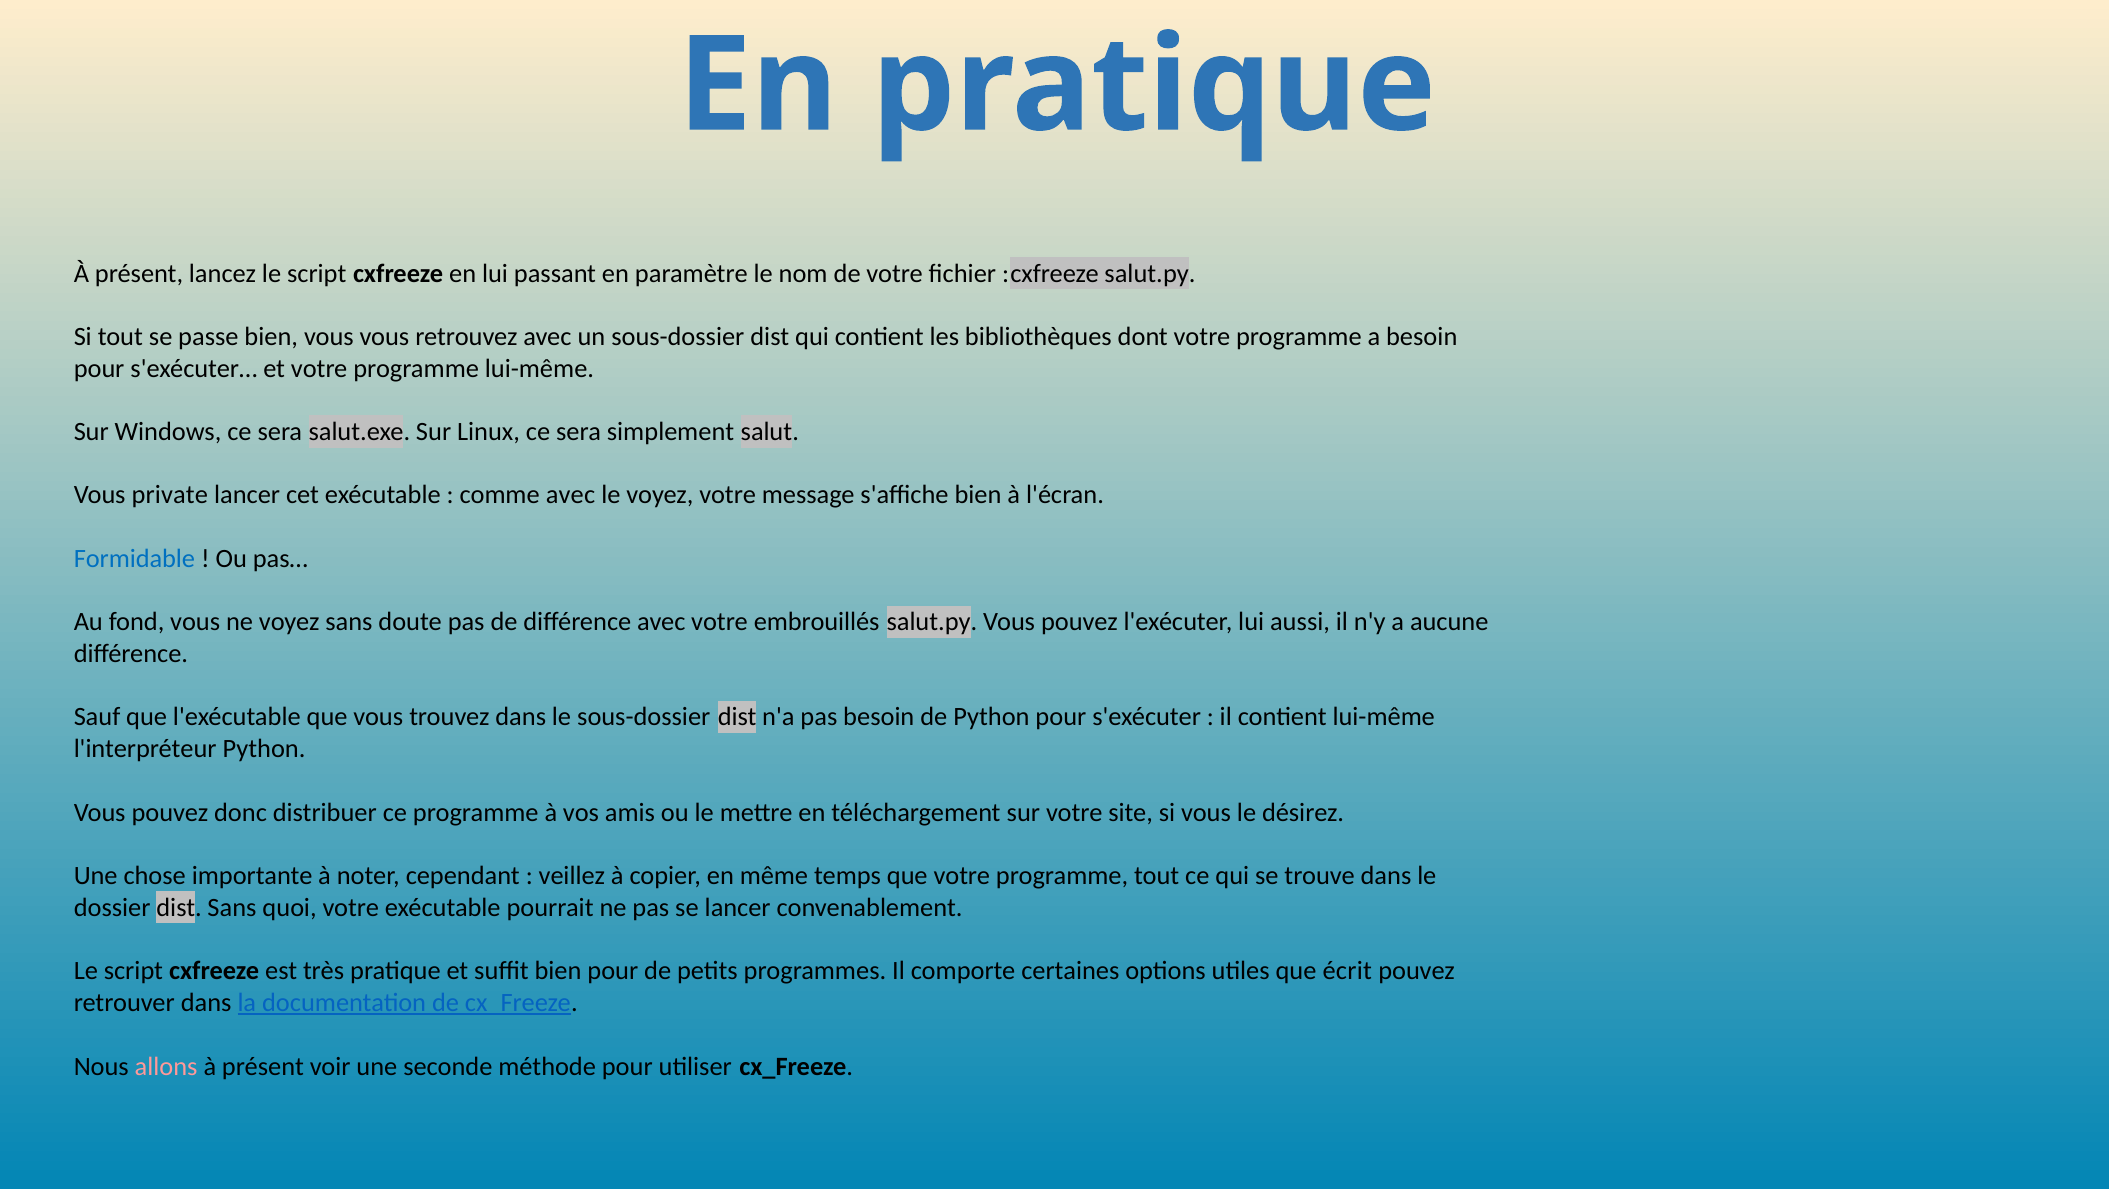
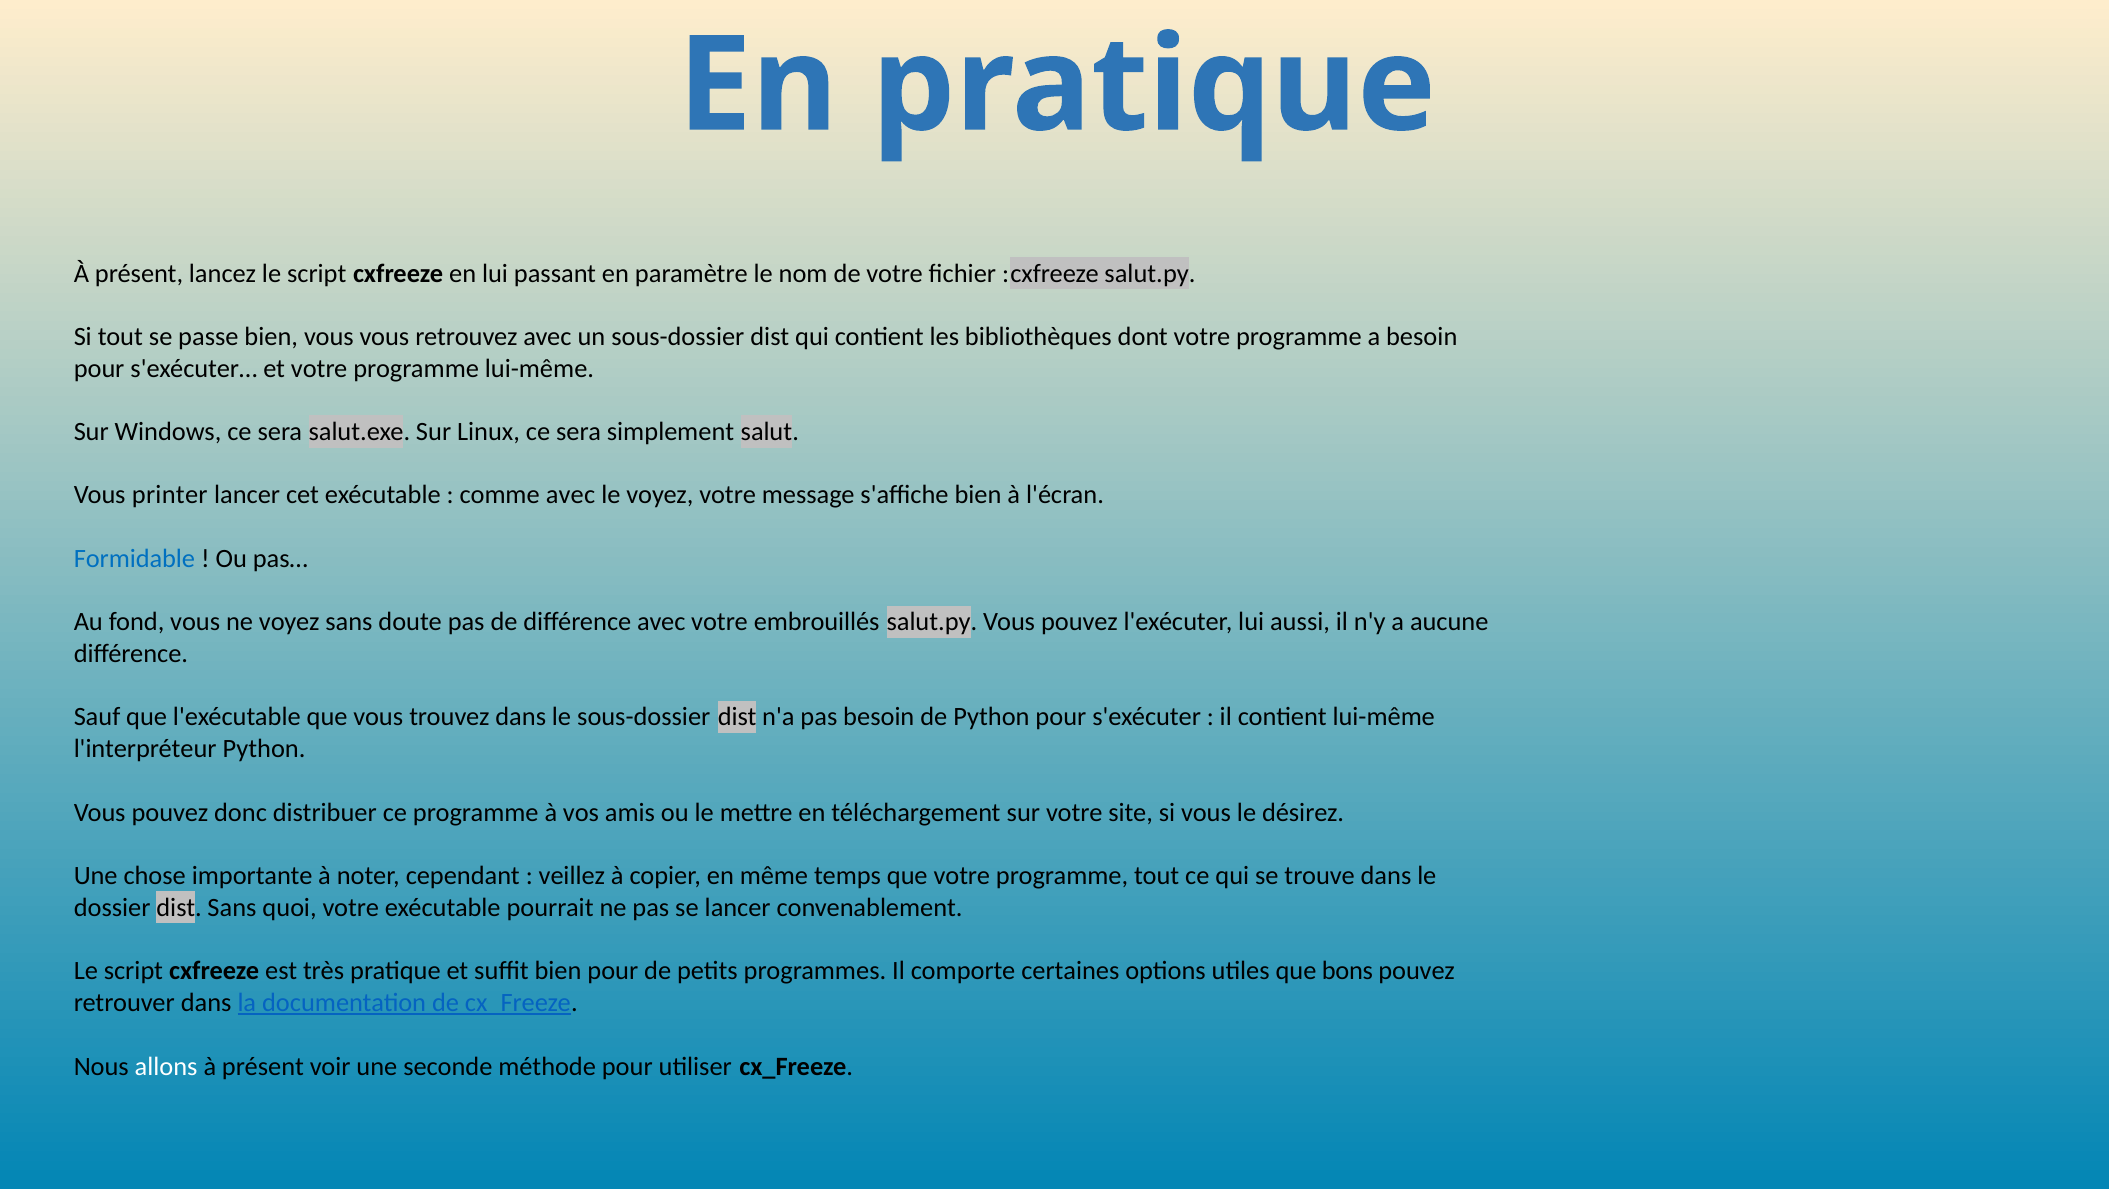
private: private -> printer
écrit: écrit -> bons
allons colour: pink -> white
